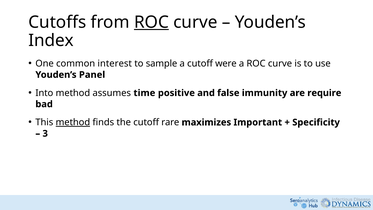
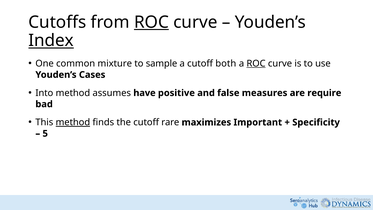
Index underline: none -> present
interest: interest -> mixture
were: were -> both
ROC at (256, 63) underline: none -> present
Panel: Panel -> Cases
time: time -> have
immunity: immunity -> measures
3: 3 -> 5
